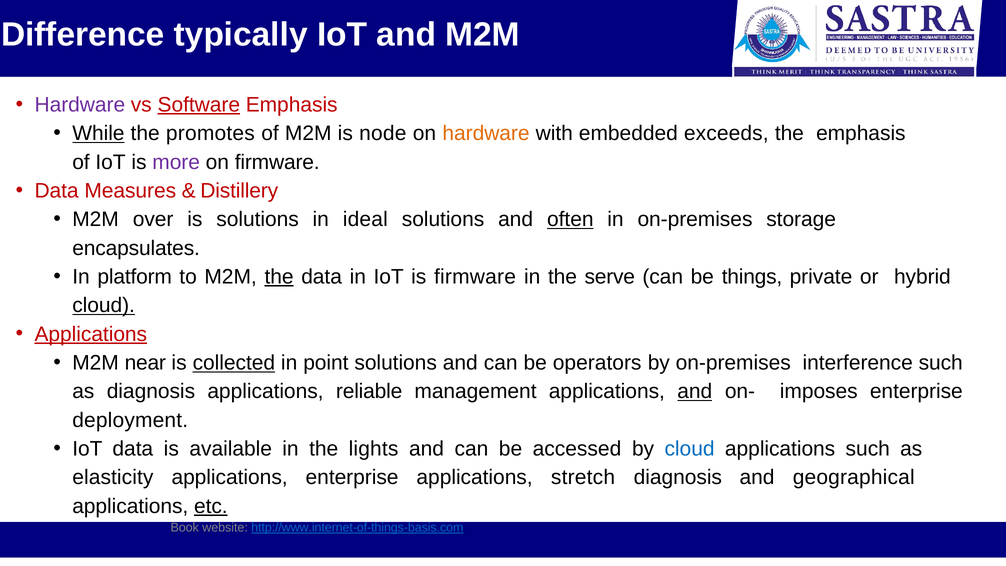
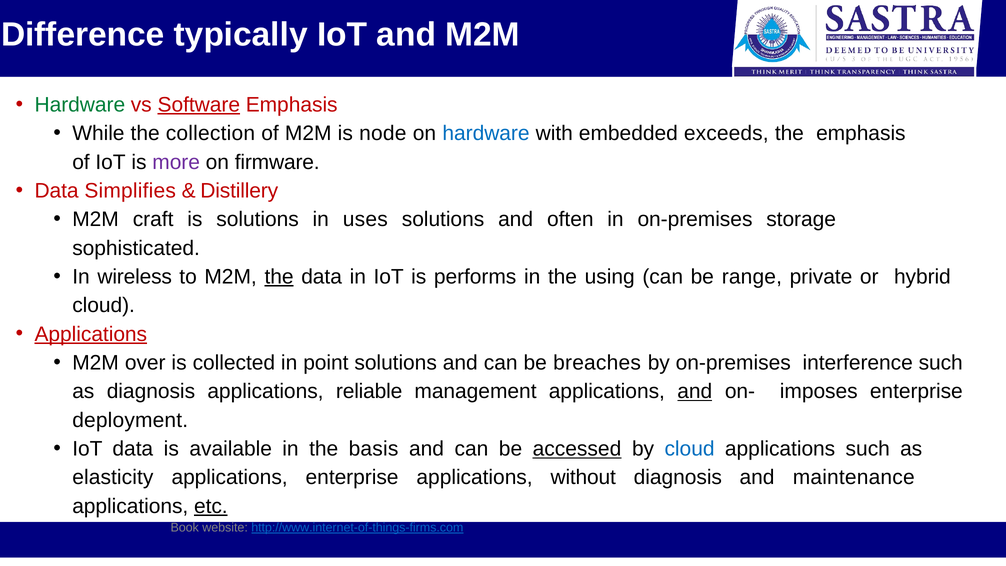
Hardware at (80, 105) colour: purple -> green
While underline: present -> none
promotes: promotes -> collection
hardware at (486, 133) colour: orange -> blue
Measures: Measures -> Simplifies
over: over -> craft
ideal: ideal -> uses
often underline: present -> none
encapsulates: encapsulates -> sophisticated
platform: platform -> wireless
is firmware: firmware -> performs
serve: serve -> using
things: things -> range
cloud at (104, 305) underline: present -> none
near: near -> over
collected underline: present -> none
operators: operators -> breaches
lights: lights -> basis
accessed underline: none -> present
stretch: stretch -> without
geographical: geographical -> maintenance
http://www.internet-of-things-basis.com: http://www.internet-of-things-basis.com -> http://www.internet-of-things-firms.com
